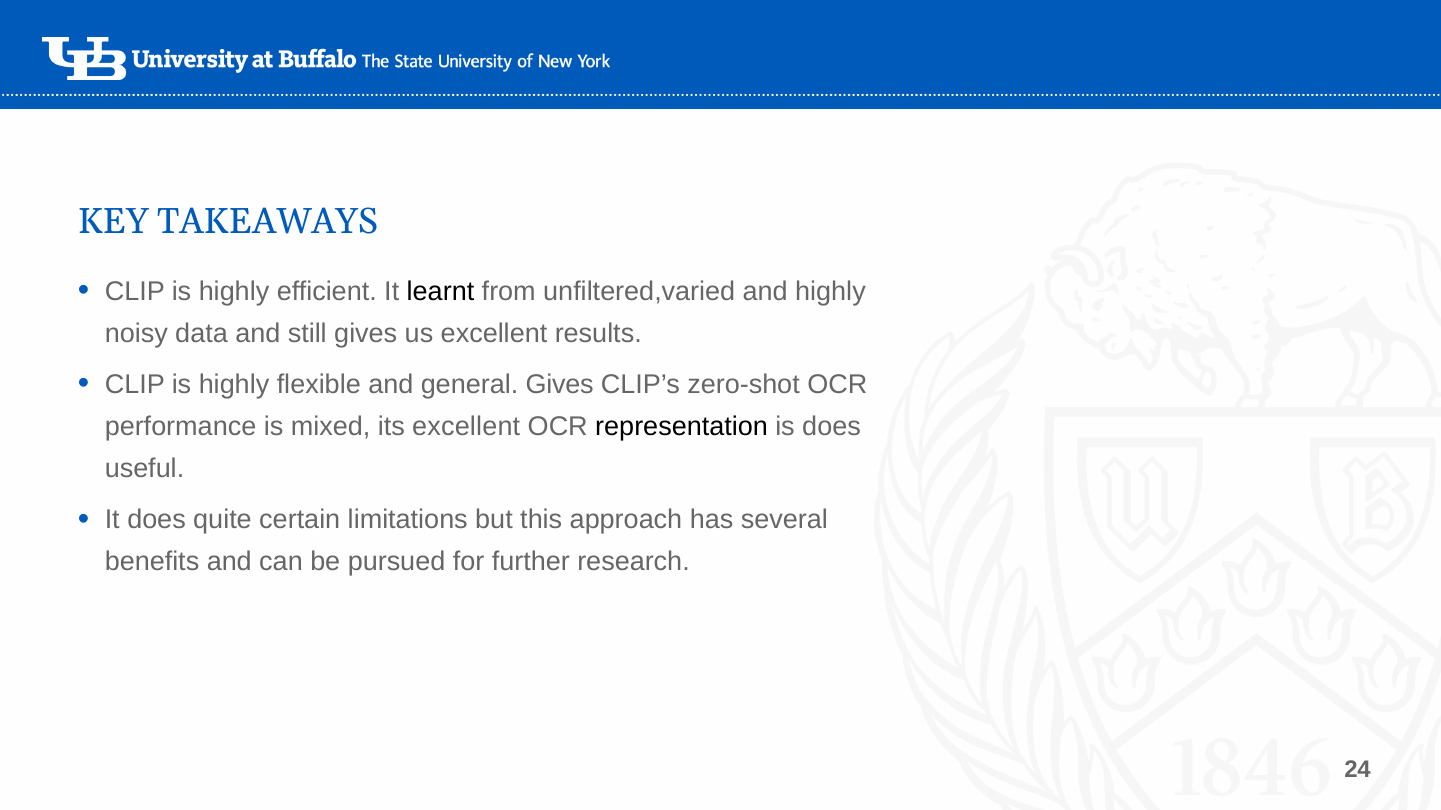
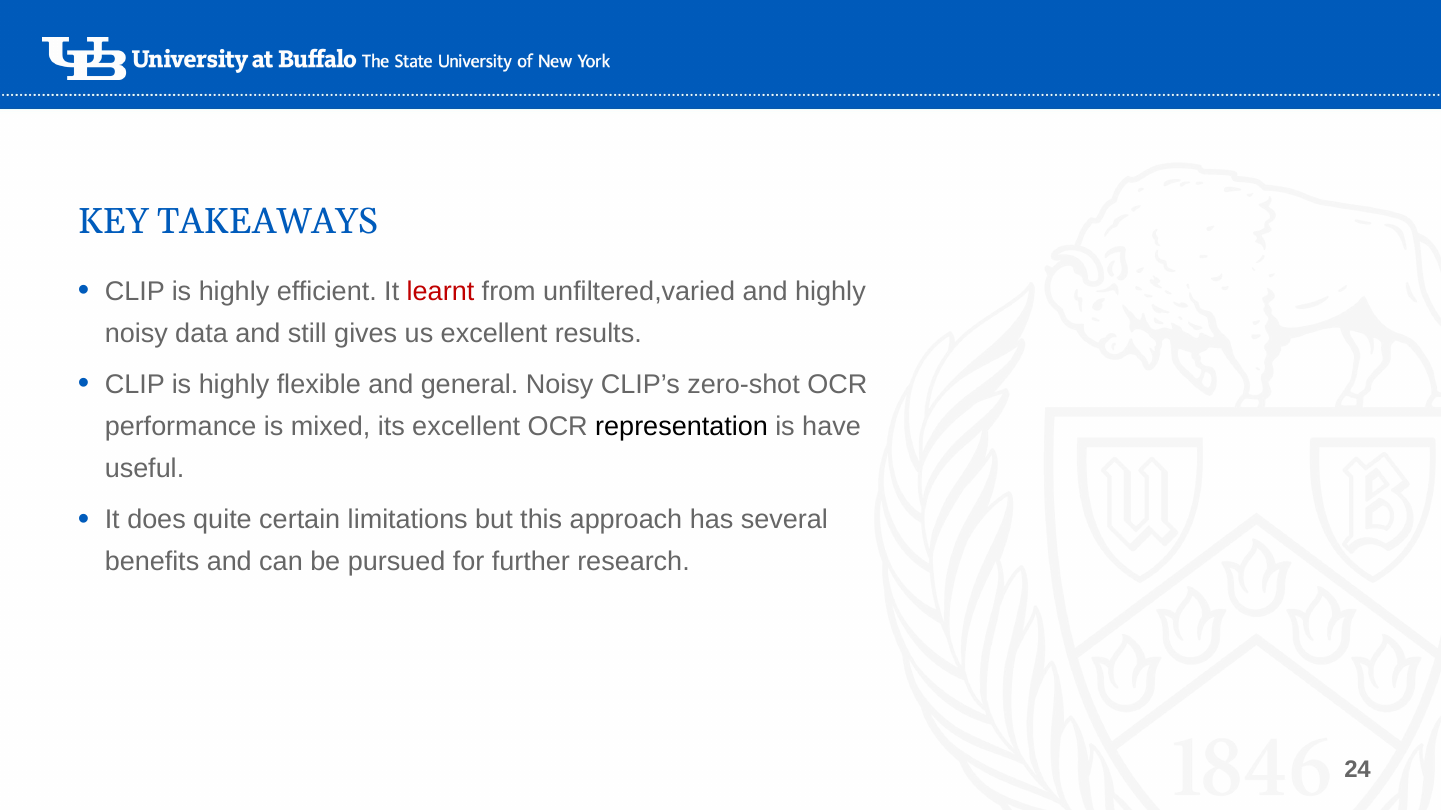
learnt colour: black -> red
general Gives: Gives -> Noisy
is does: does -> have
